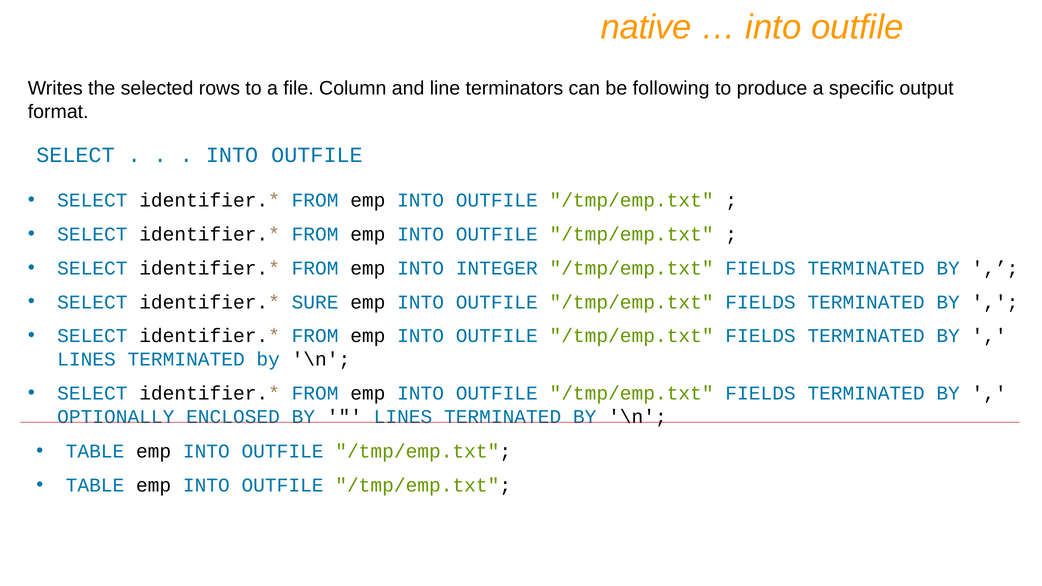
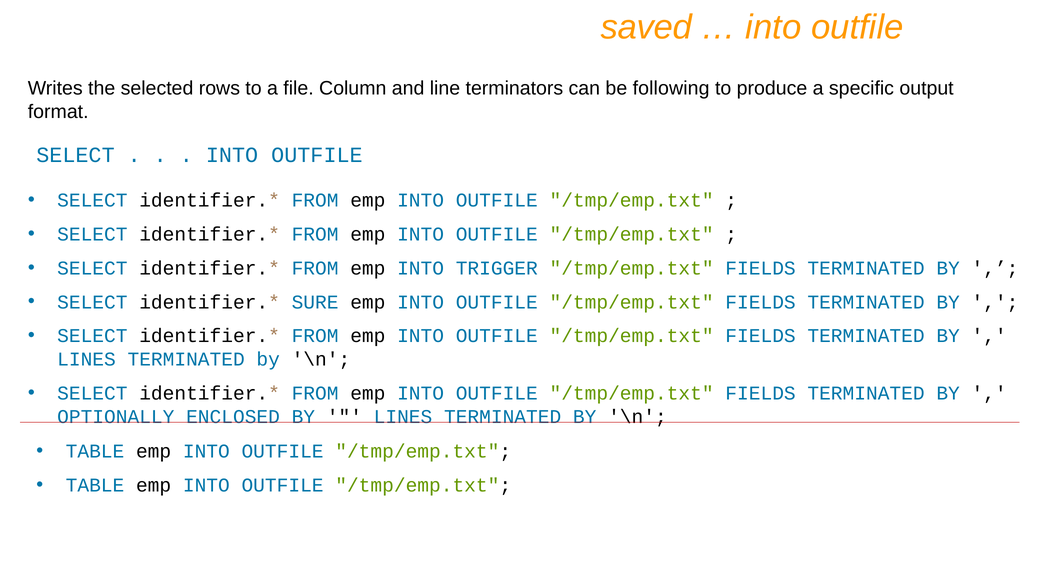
native: native -> saved
INTEGER: INTEGER -> TRIGGER
